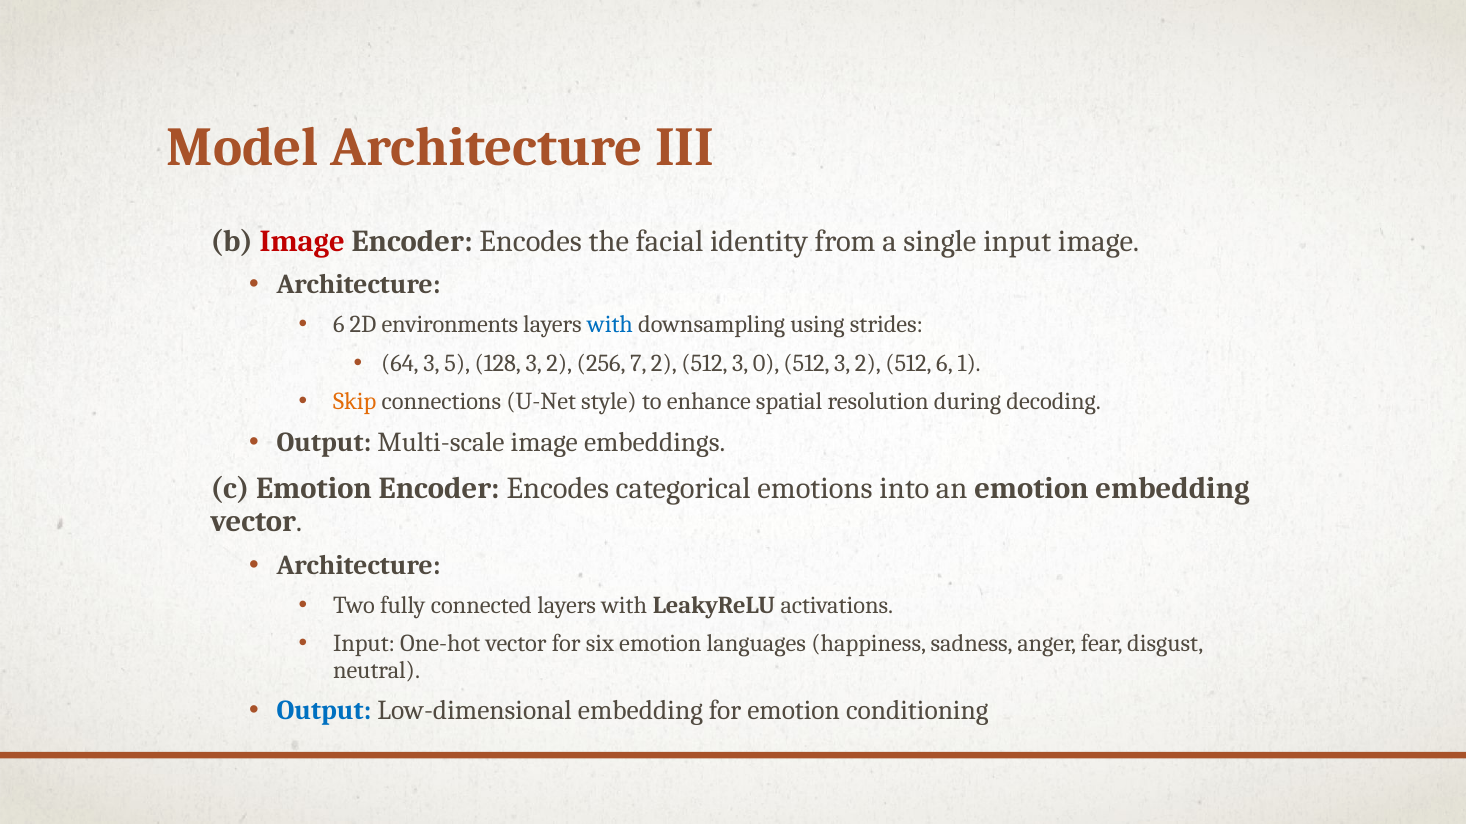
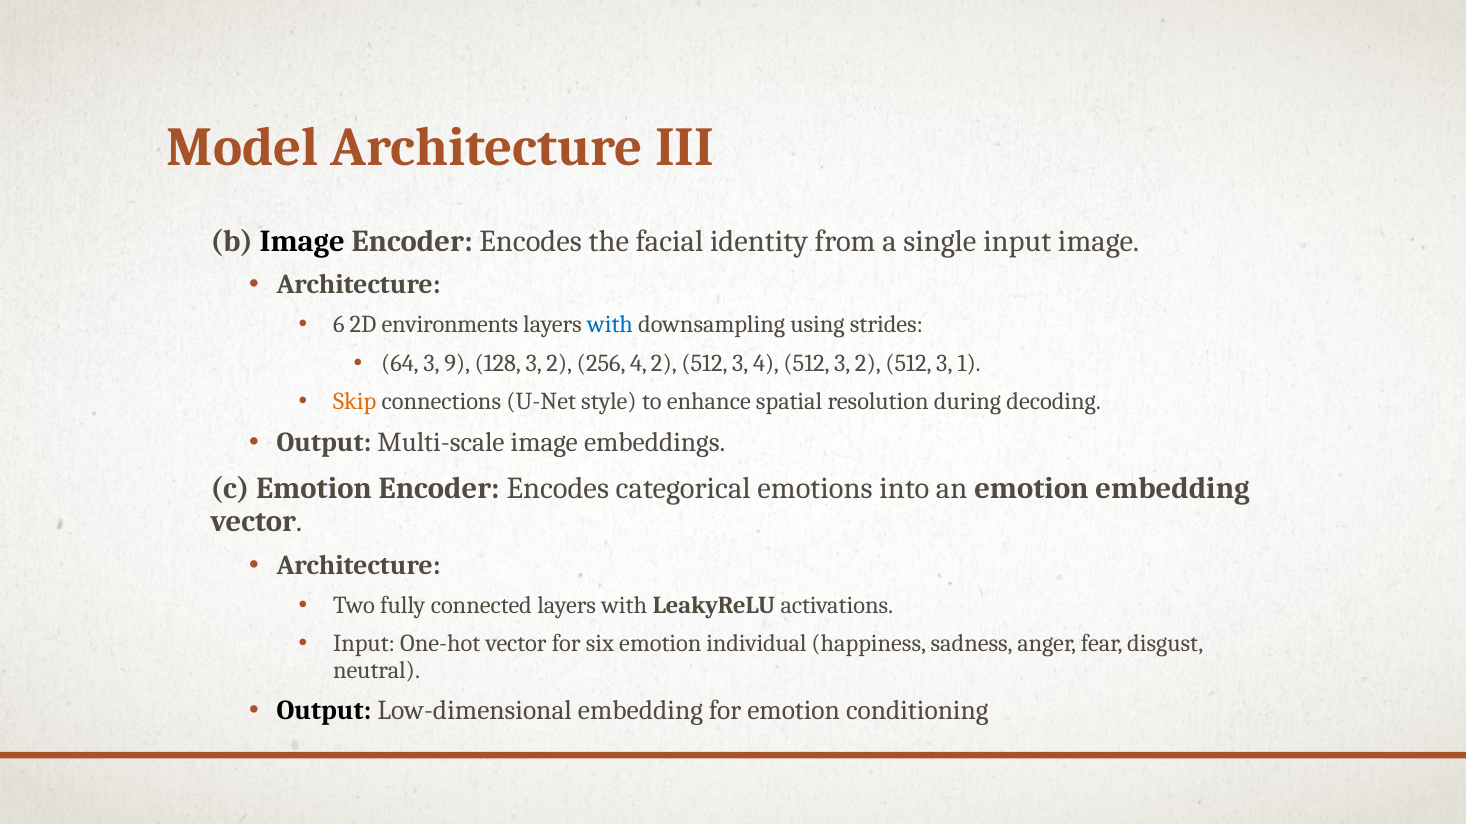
Image at (302, 241) colour: red -> black
5: 5 -> 9
256 7: 7 -> 4
3 0: 0 -> 4
3 2 512 6: 6 -> 3
languages: languages -> individual
Output at (324, 711) colour: blue -> black
